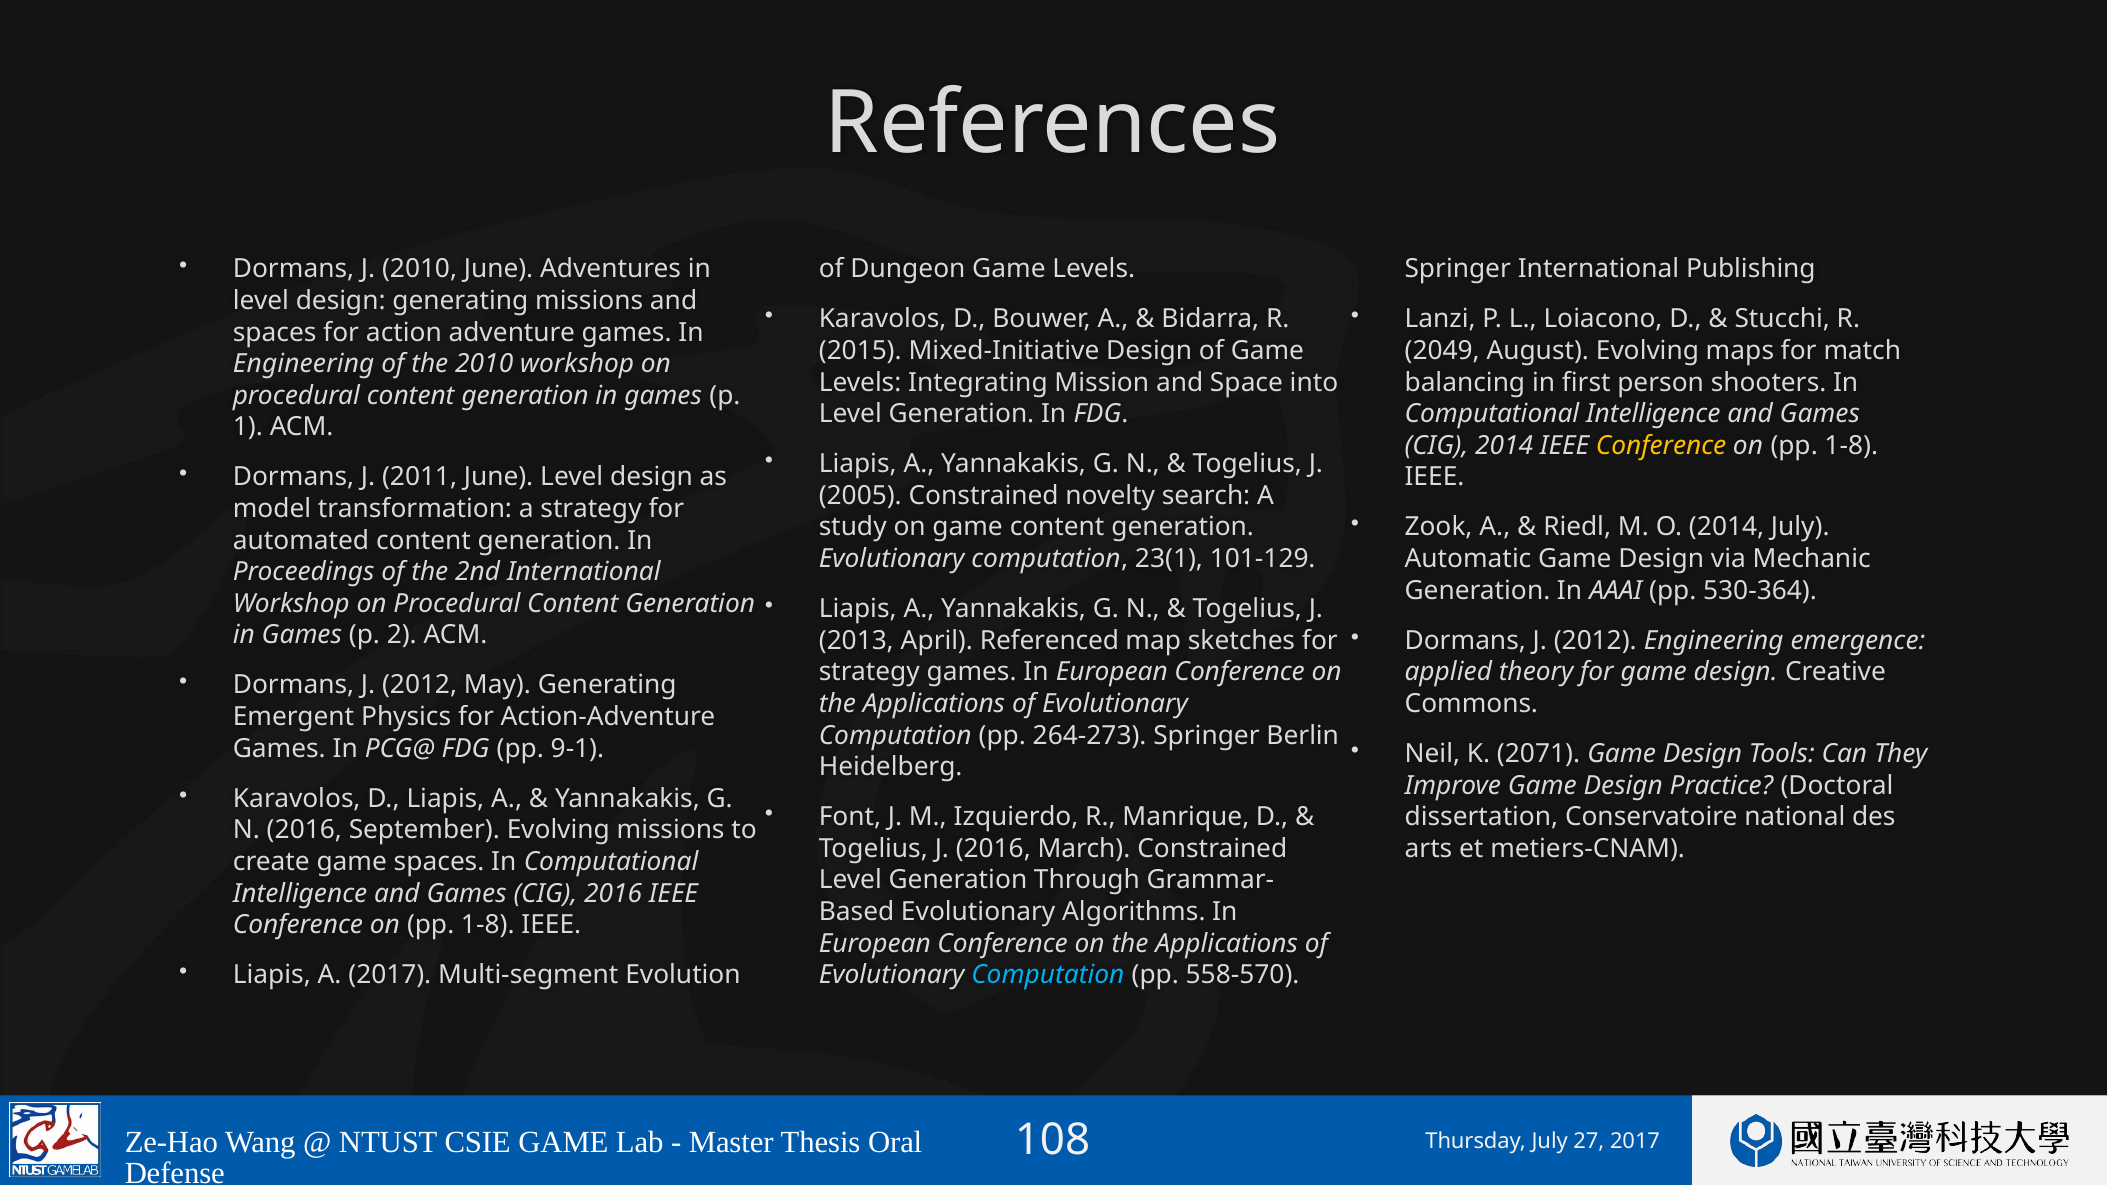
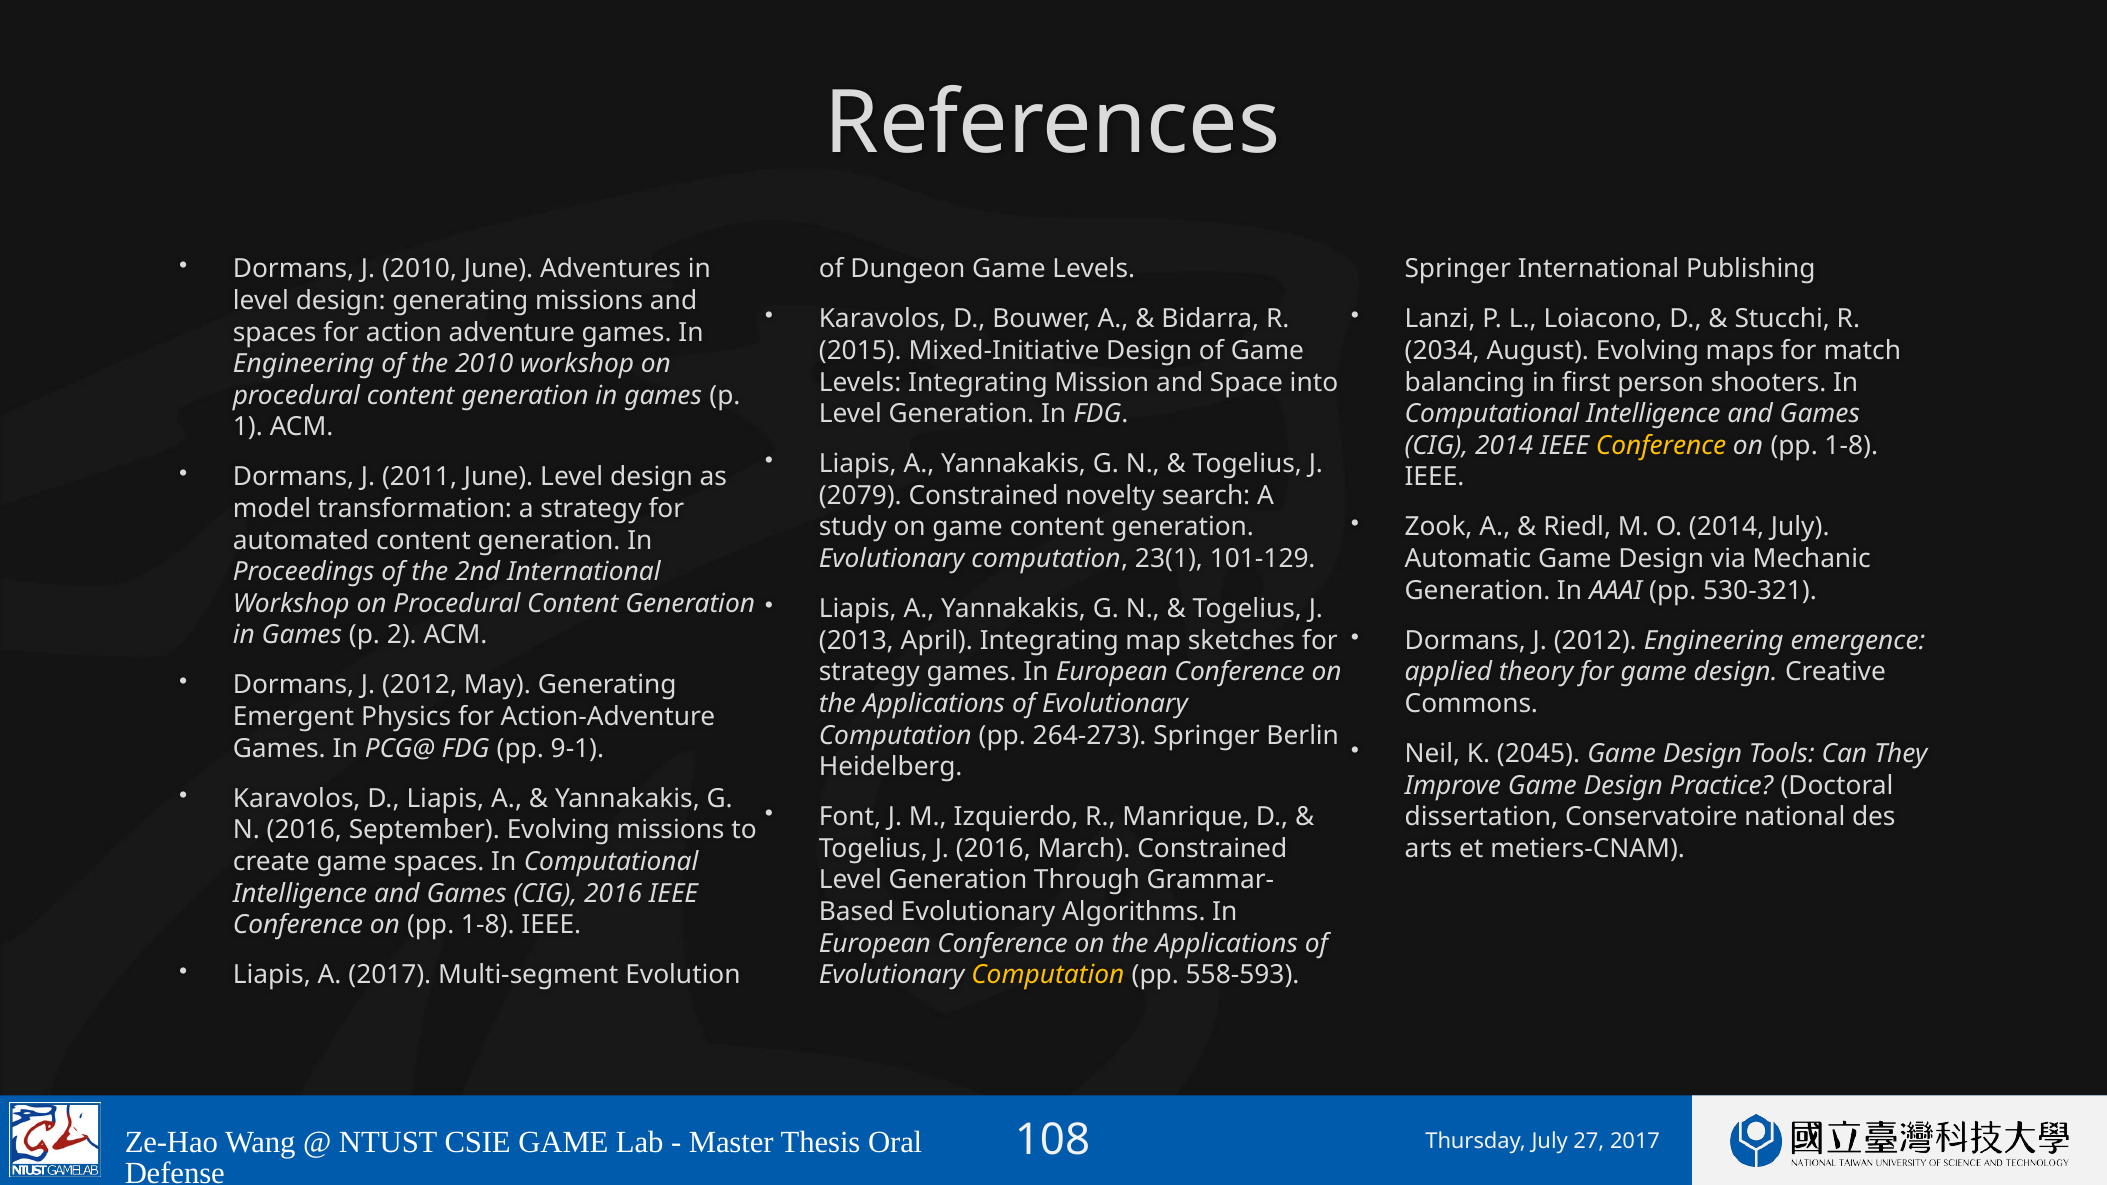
2049: 2049 -> 2034
2005: 2005 -> 2079
530-364: 530-364 -> 530-321
April Referenced: Referenced -> Integrating
2071: 2071 -> 2045
Computation at (1048, 975) colour: light blue -> yellow
558-570: 558-570 -> 558-593
